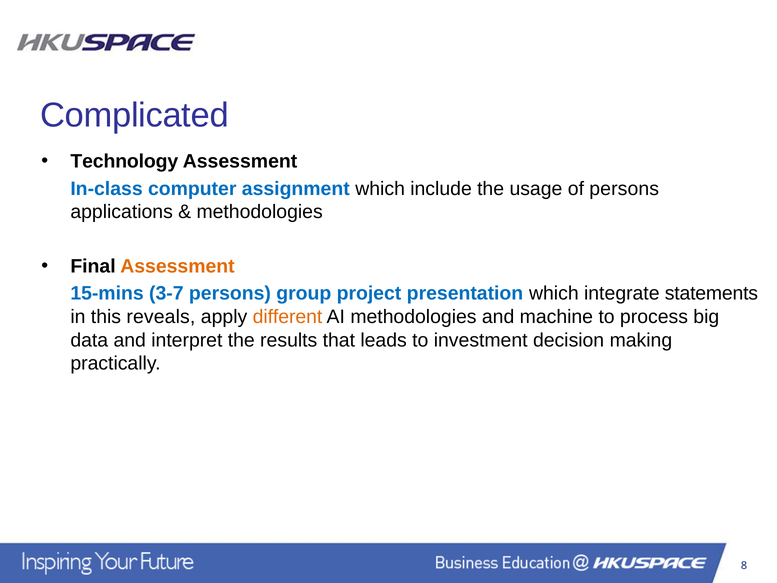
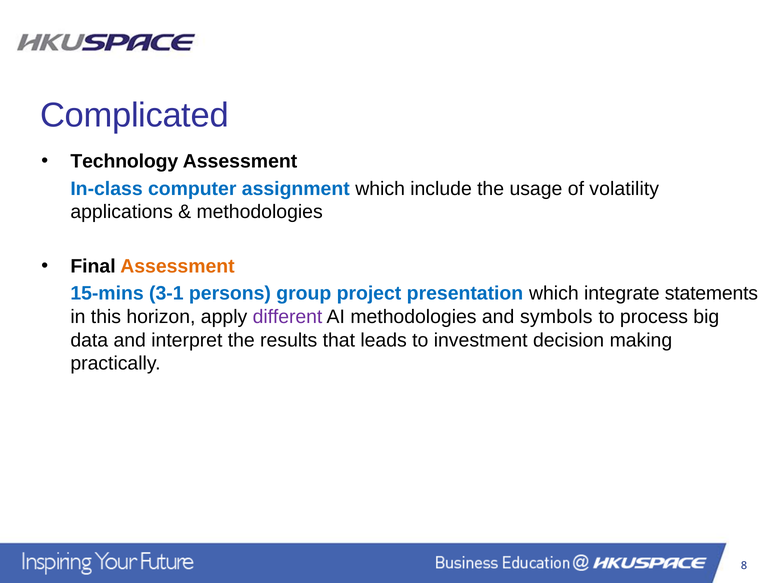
of persons: persons -> volatility
3-7: 3-7 -> 3-1
reveals: reveals -> horizon
different colour: orange -> purple
machine: machine -> symbols
